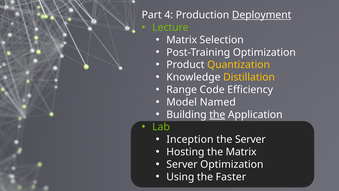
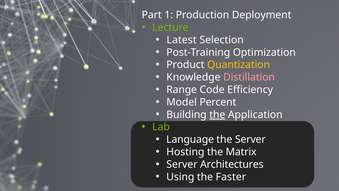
4: 4 -> 1
Deployment underline: present -> none
Matrix at (182, 40): Matrix -> Latest
Distillation colour: yellow -> pink
Named: Named -> Percent
Inception: Inception -> Language
Server Optimization: Optimization -> Architectures
